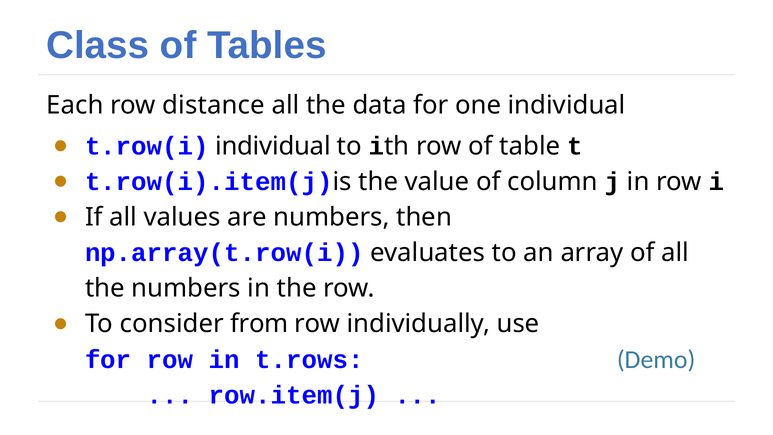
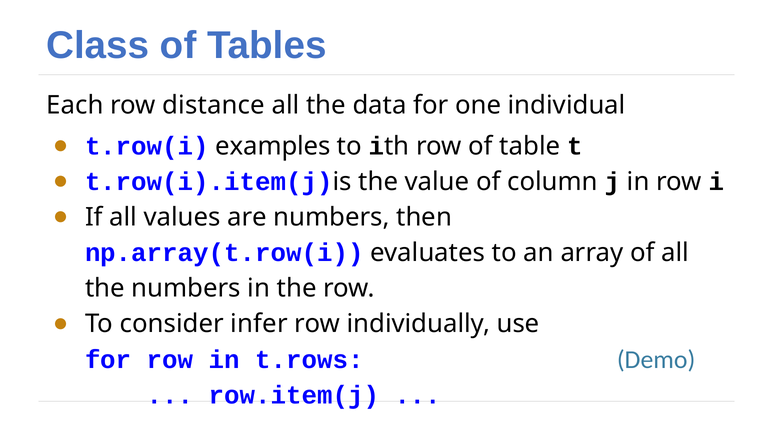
t.row(i individual: individual -> examples
from: from -> infer
